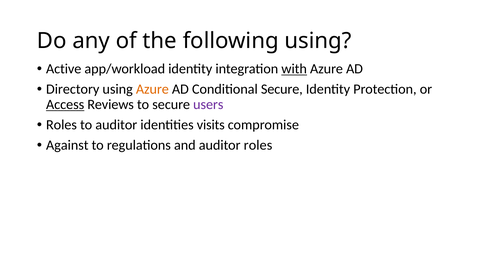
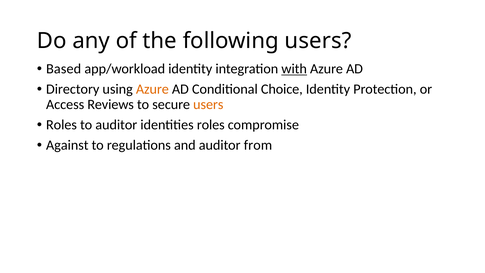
following using: using -> users
Active: Active -> Based
Conditional Secure: Secure -> Choice
Access underline: present -> none
users at (208, 104) colour: purple -> orange
identities visits: visits -> roles
auditor roles: roles -> from
